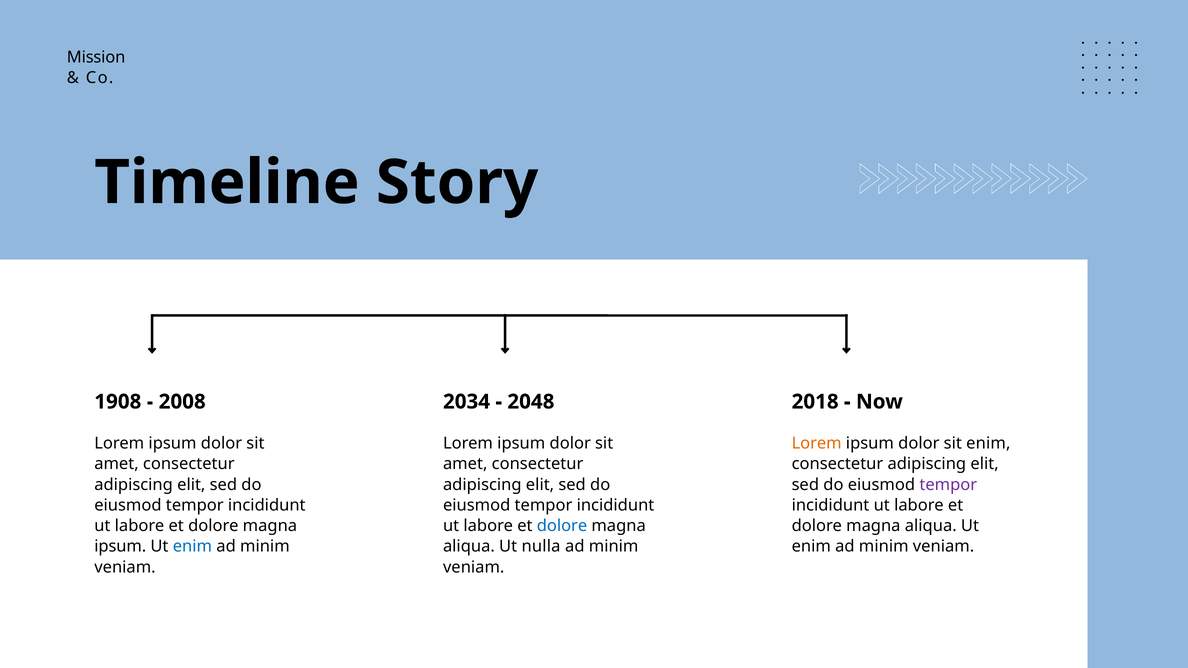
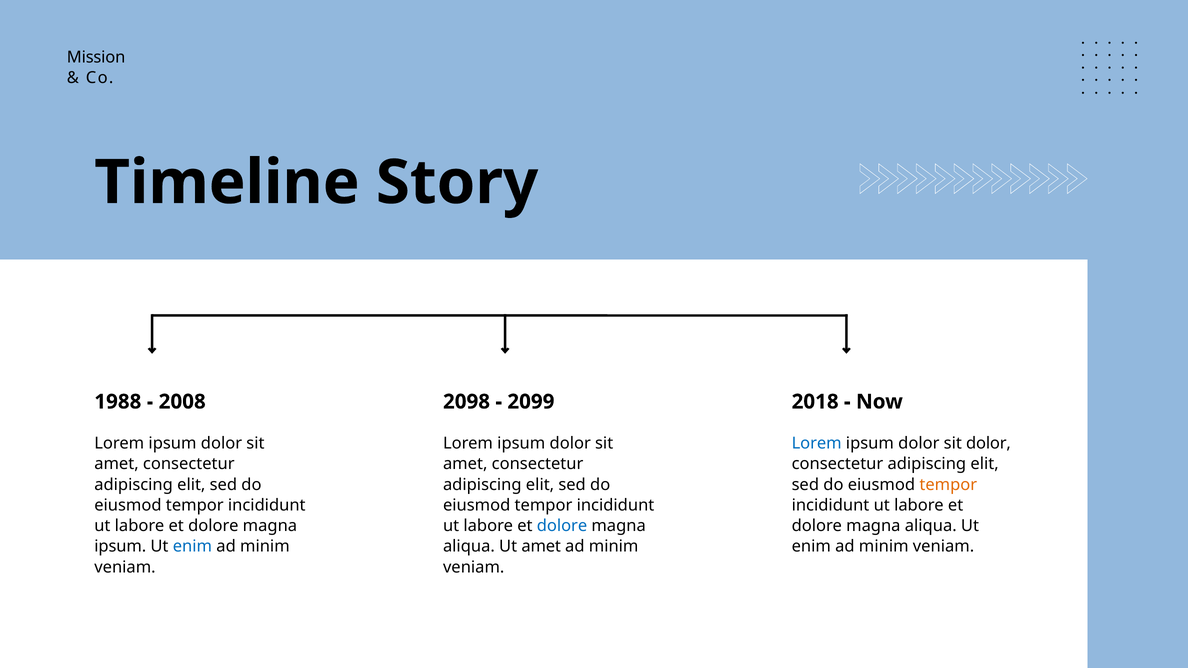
1908: 1908 -> 1988
2034: 2034 -> 2098
2048: 2048 -> 2099
Lorem at (817, 444) colour: orange -> blue
sit enim: enim -> dolor
tempor at (948, 485) colour: purple -> orange
Ut nulla: nulla -> amet
